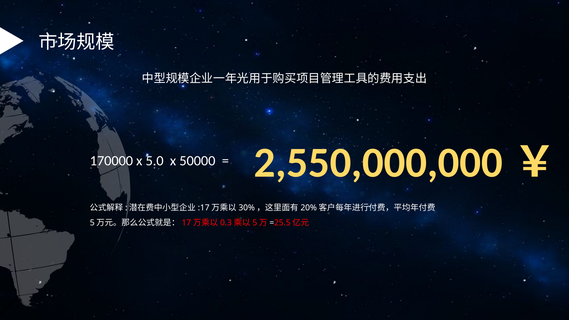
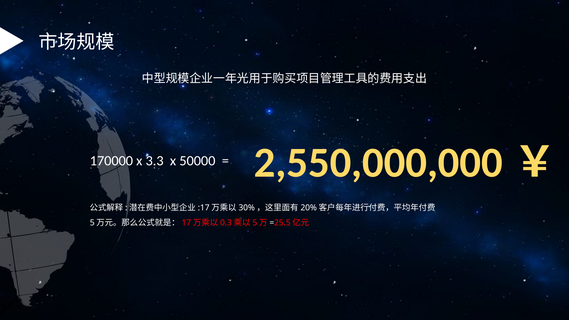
5.0: 5.0 -> 3.3
